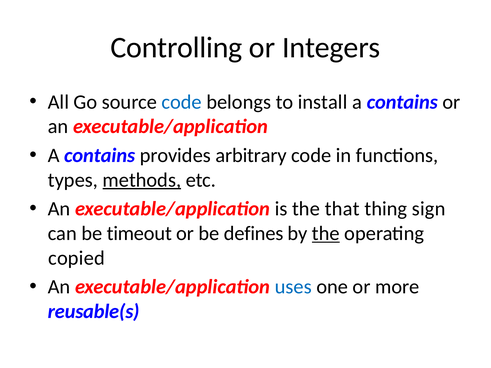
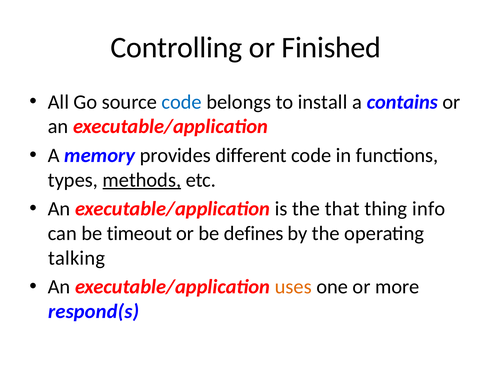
Integers: Integers -> Finished
contains at (100, 156): contains -> memory
arbitrary: arbitrary -> different
sign: sign -> info
the at (326, 234) underline: present -> none
copied: copied -> talking
uses colour: blue -> orange
reusable(s: reusable(s -> respond(s
